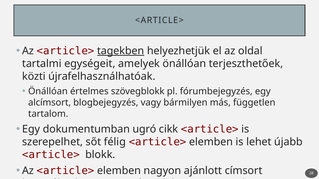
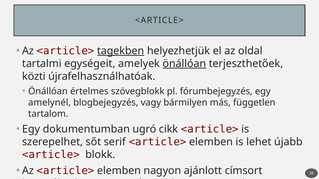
önállóan at (184, 64) underline: none -> present
alcímsort: alcímsort -> amelynél
félig: félig -> serif
